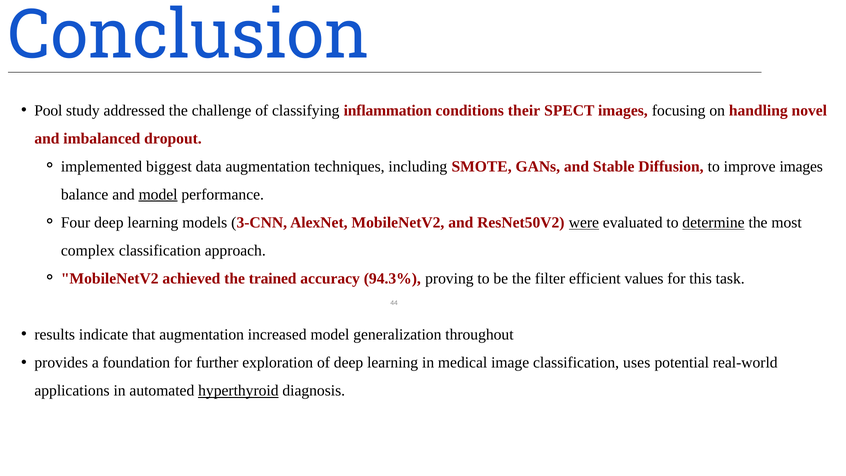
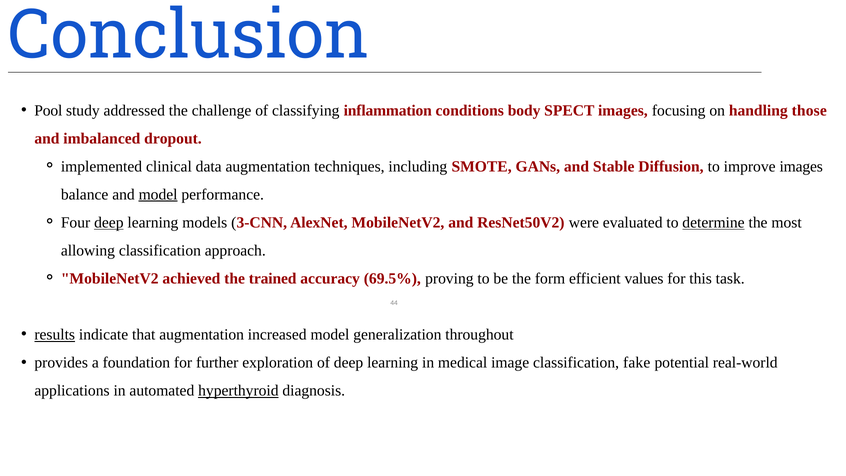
their: their -> body
novel: novel -> those
biggest: biggest -> clinical
deep at (109, 222) underline: none -> present
were underline: present -> none
complex: complex -> allowing
94.3%: 94.3% -> 69.5%
filter: filter -> form
results underline: none -> present
uses: uses -> fake
